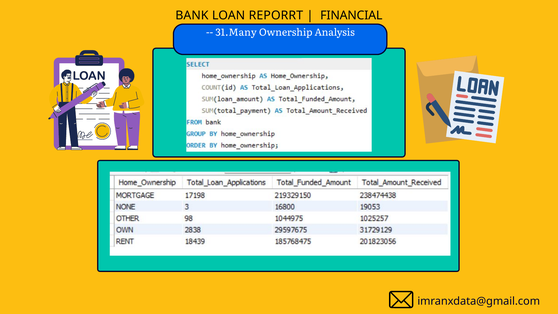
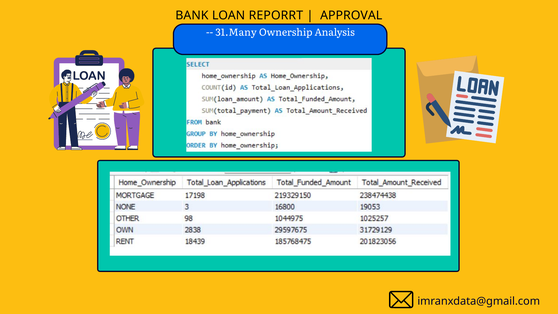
FINANCIAL: FINANCIAL -> APPROVAL
